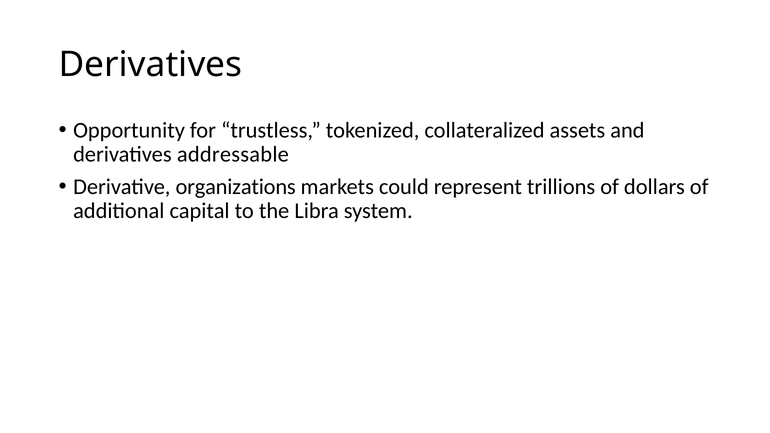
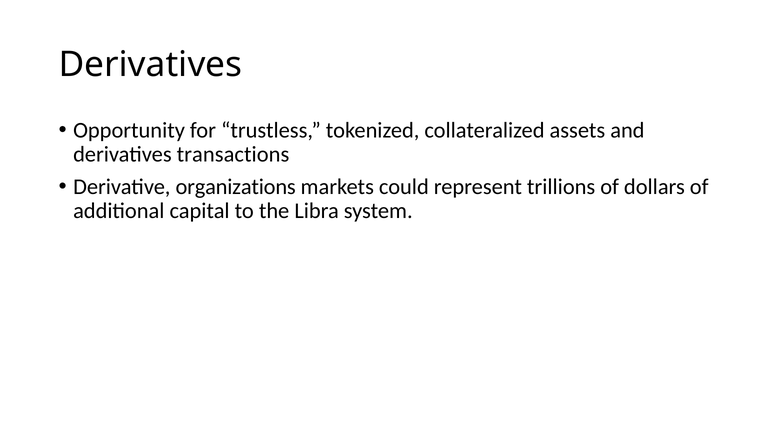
addressable: addressable -> transactions
